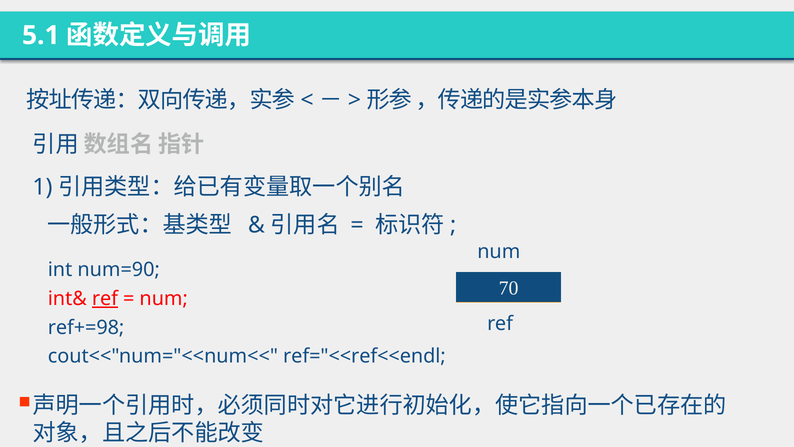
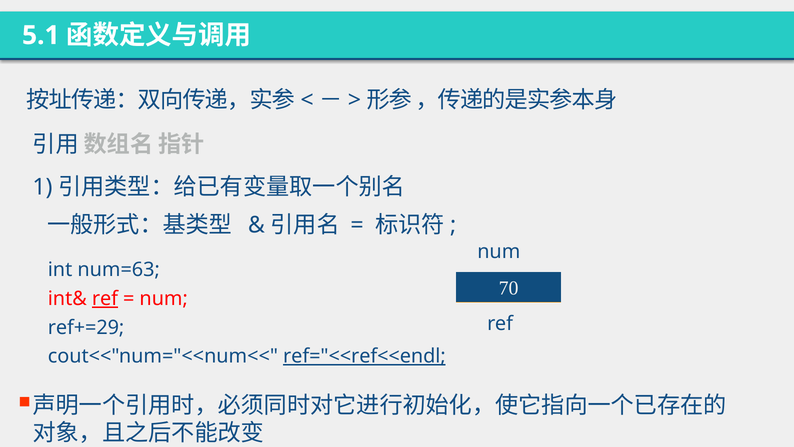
num=90: num=90 -> num=63
ref+=98: ref+=98 -> ref+=29
ref="<<ref<<endl underline: none -> present
